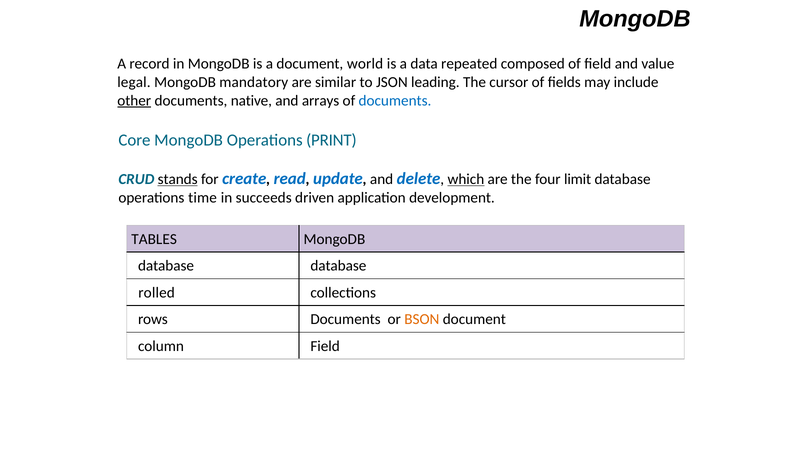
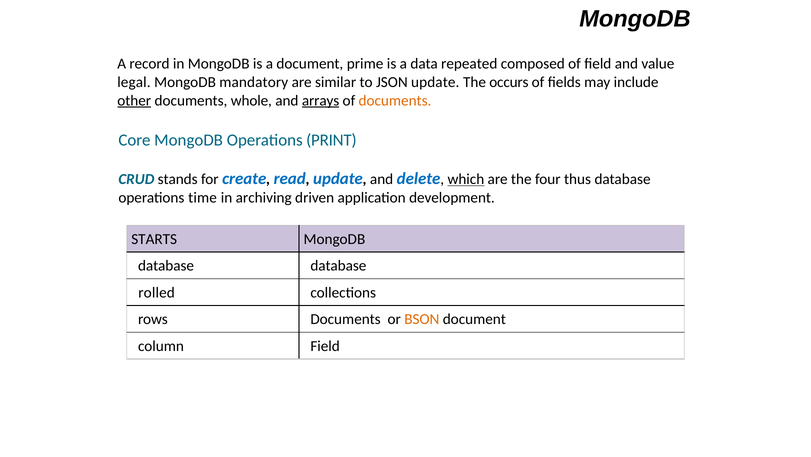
world: world -> prime
JSON leading: leading -> update
cursor: cursor -> occurs
native: native -> whole
arrays underline: none -> present
documents at (395, 100) colour: blue -> orange
stands underline: present -> none
limit: limit -> thus
succeeds: succeeds -> archiving
TABLES: TABLES -> STARTS
